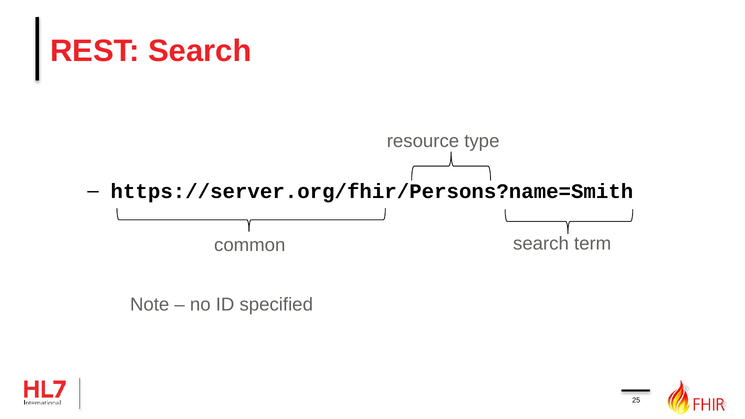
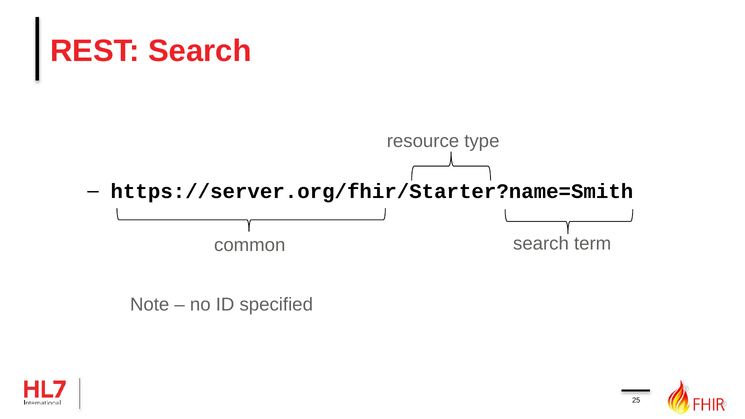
https://server.org/fhir/Persons?name=Smith: https://server.org/fhir/Persons?name=Smith -> https://server.org/fhir/Starter?name=Smith
